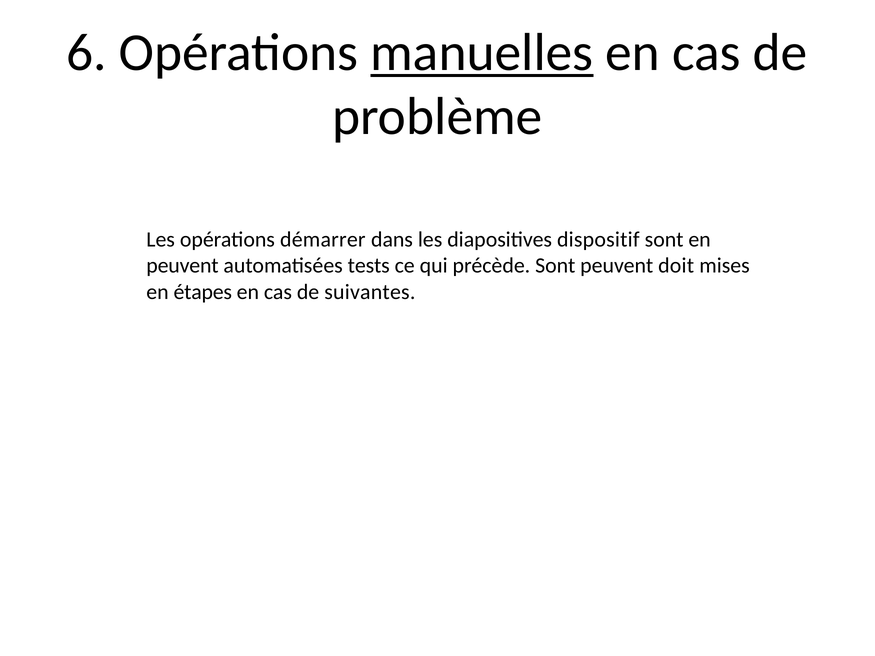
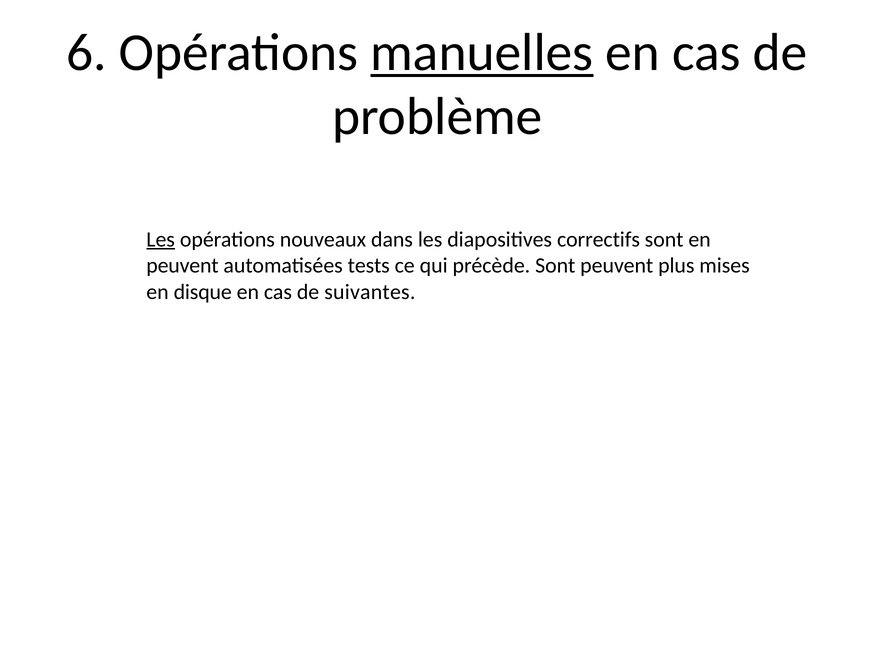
Les at (161, 239) underline: none -> present
démarrer: démarrer -> nouveaux
dispositif: dispositif -> correctifs
doit: doit -> plus
étapes: étapes -> disque
